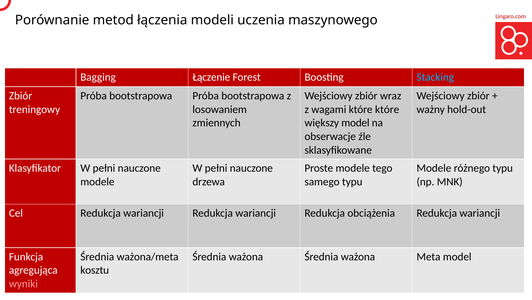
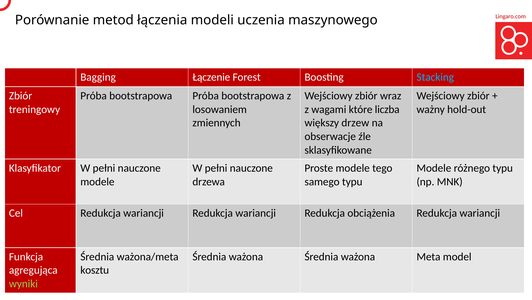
które które: które -> liczba
większy model: model -> drzew
wyniki colour: pink -> light green
